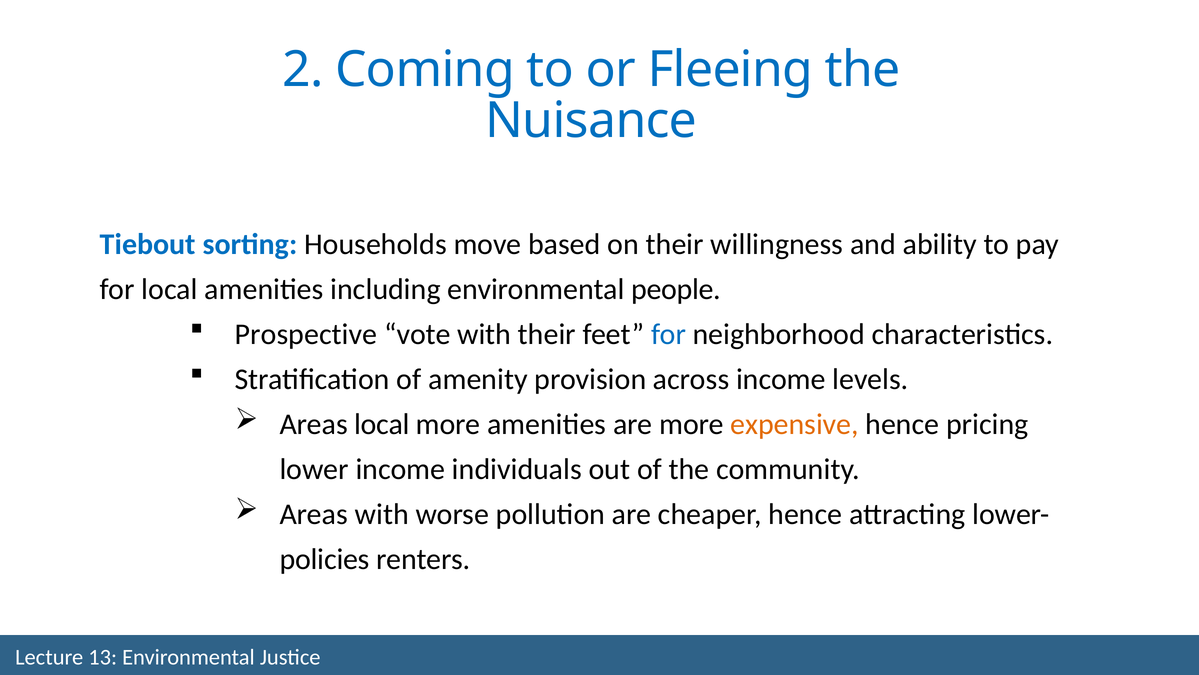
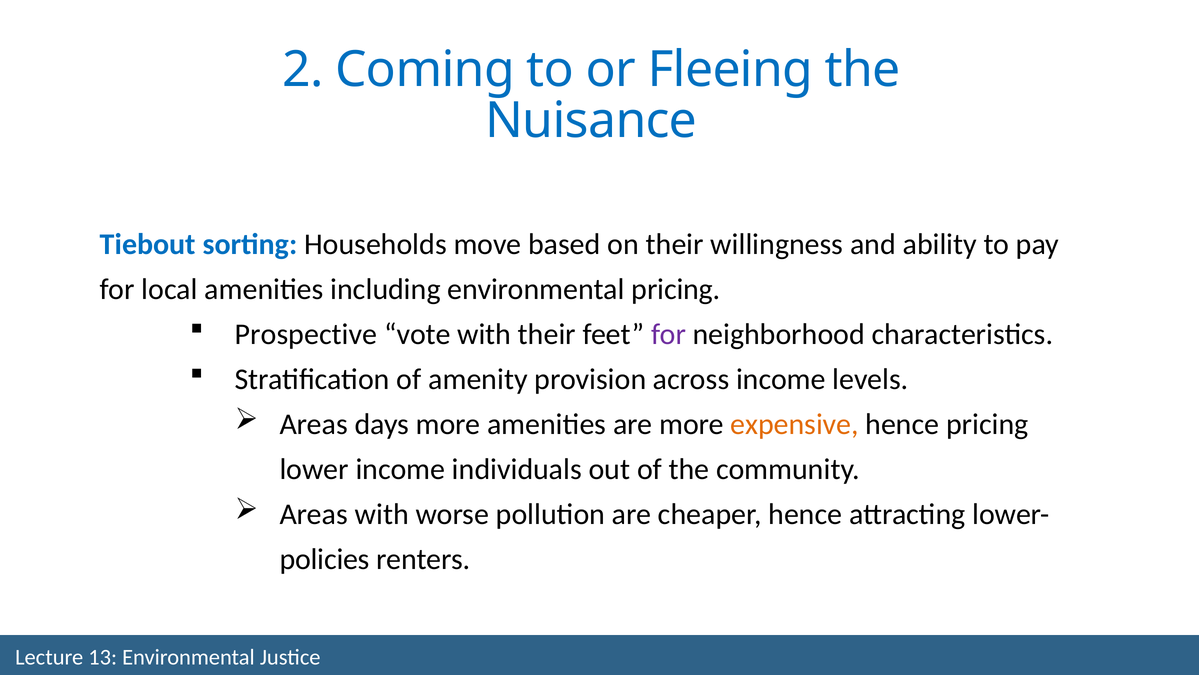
environmental people: people -> pricing
for at (669, 334) colour: blue -> purple
Areas local: local -> days
